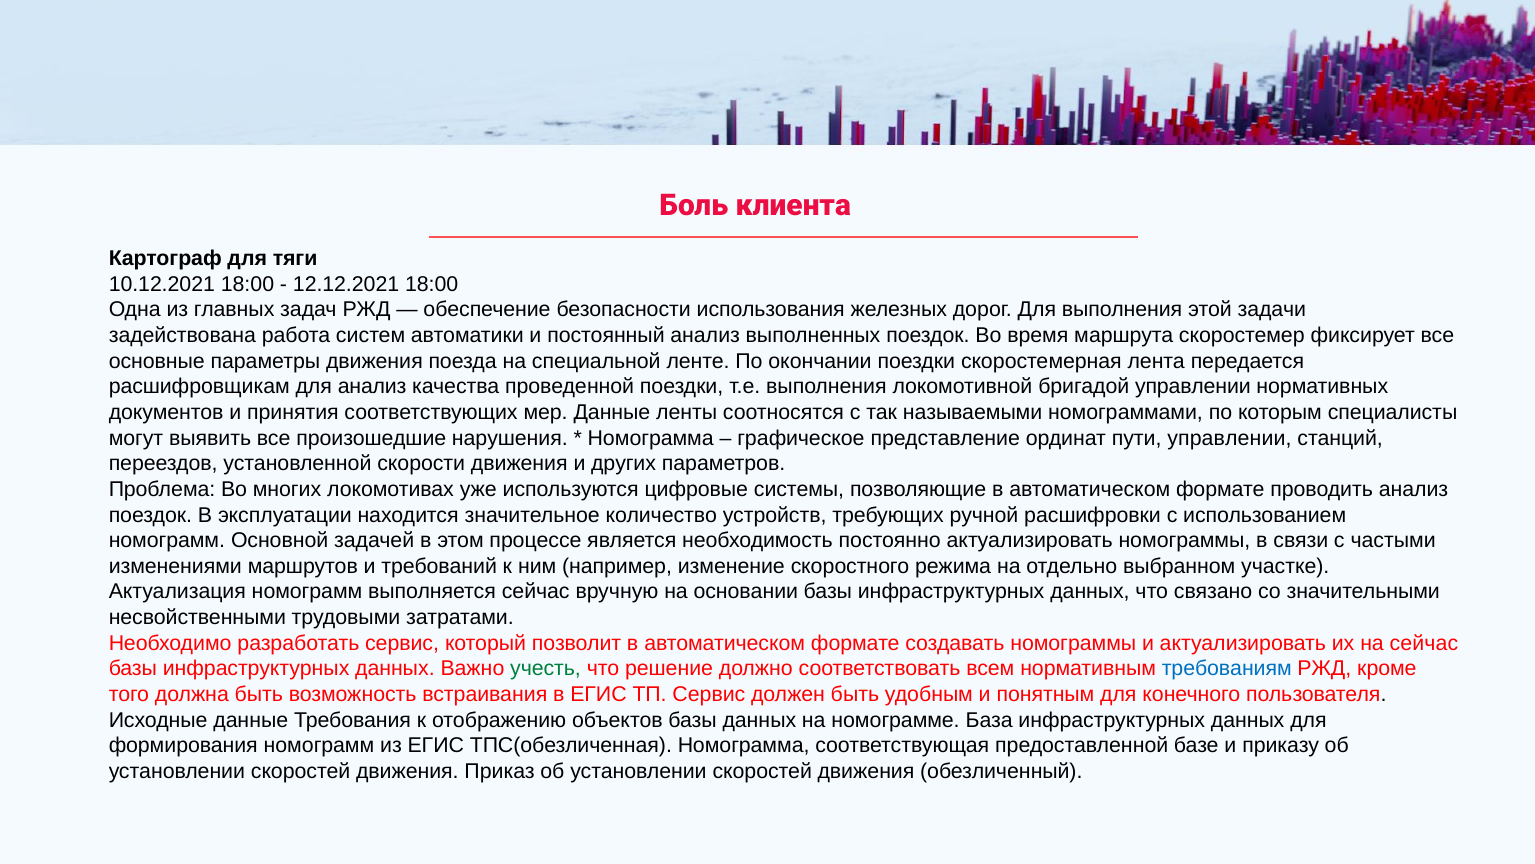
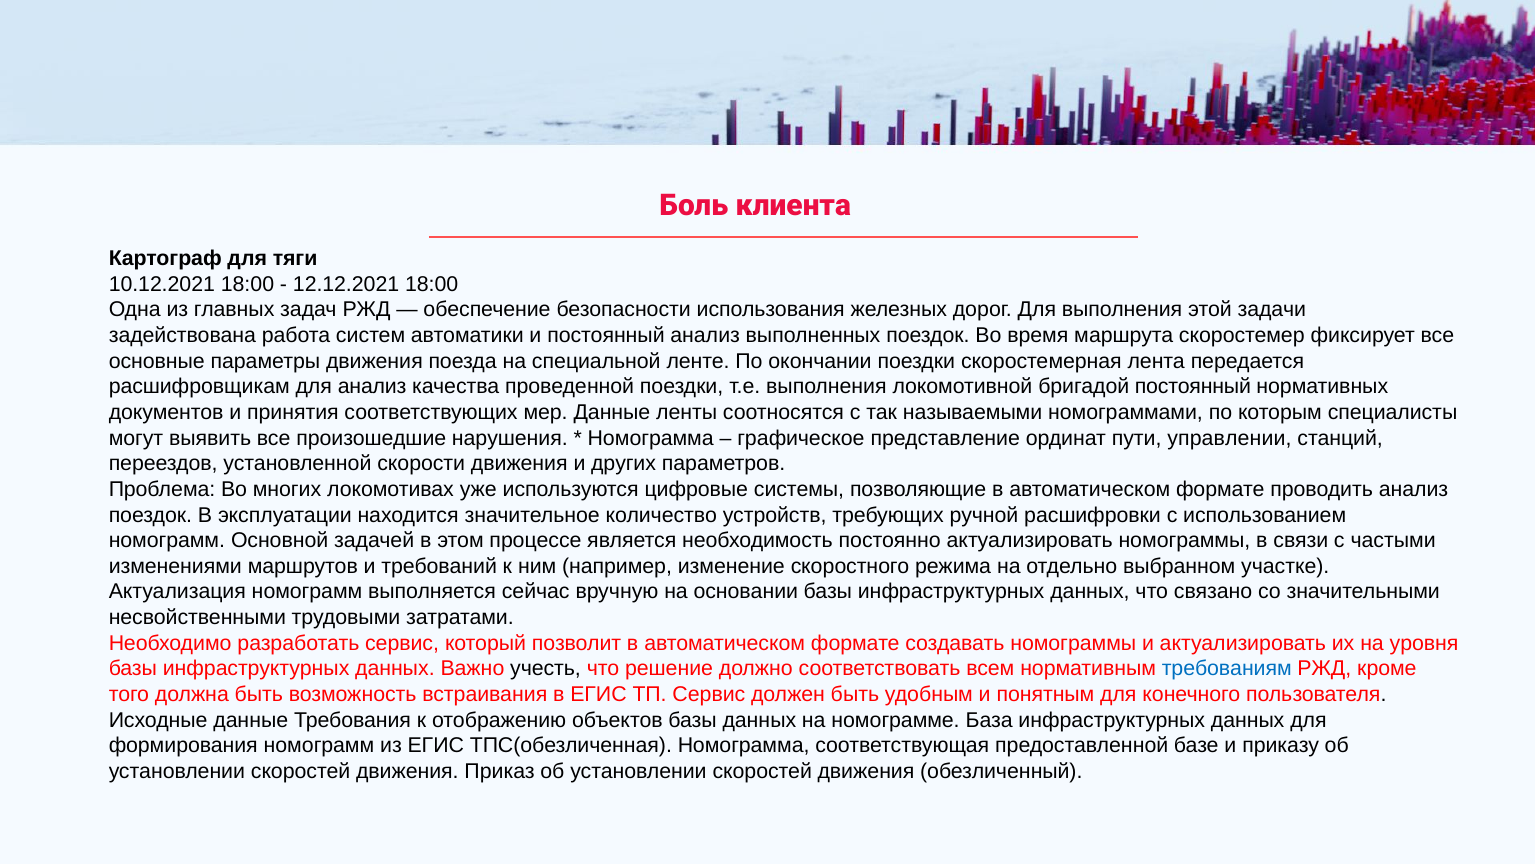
бригадой управлении: управлении -> постоянный
на сейчас: сейчас -> уровня
учесть colour: green -> black
